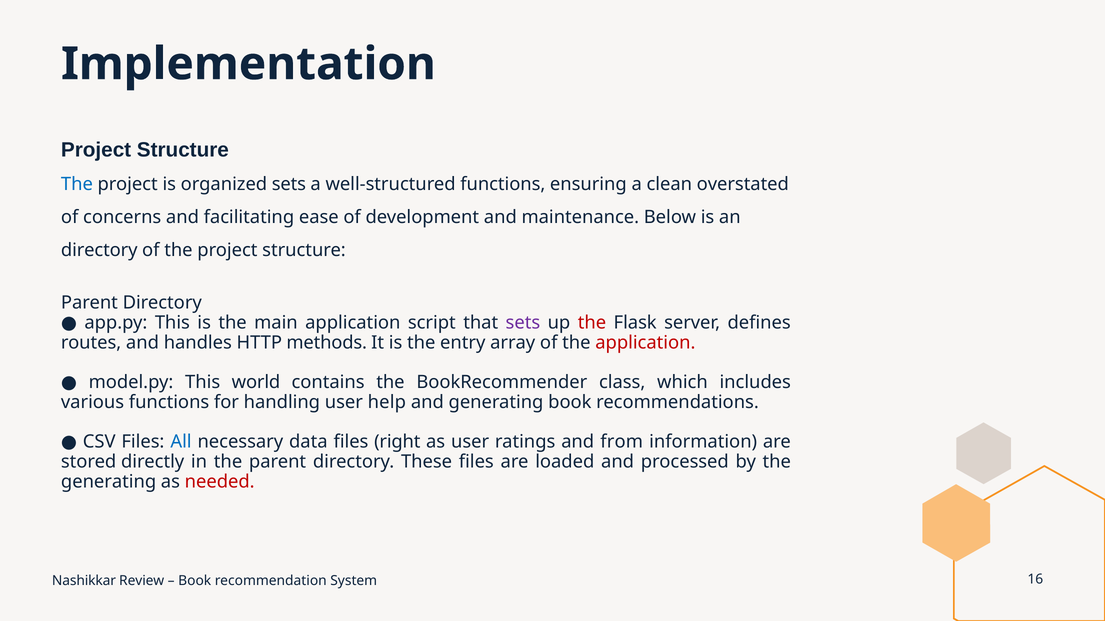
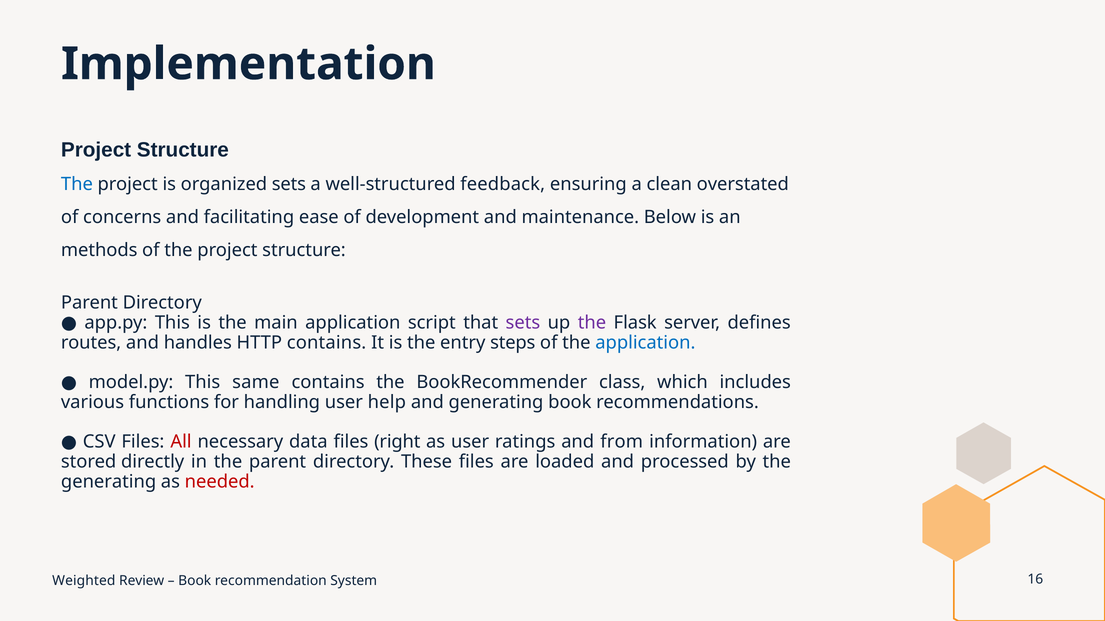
well-structured functions: functions -> feedback
directory at (99, 250): directory -> methods
the at (592, 323) colour: red -> purple
HTTP methods: methods -> contains
array: array -> steps
application at (645, 343) colour: red -> blue
world: world -> same
All colour: blue -> red
Nashikkar: Nashikkar -> Weighted
